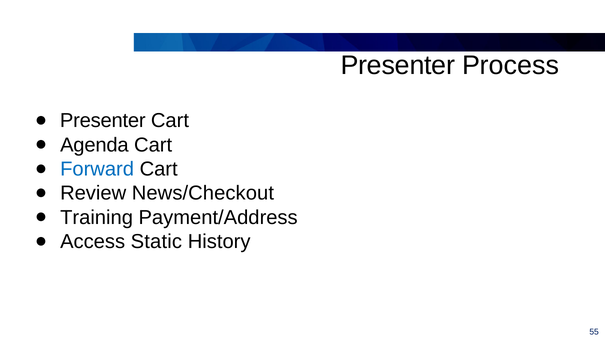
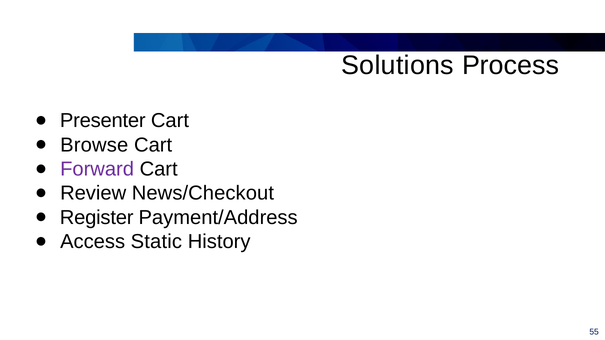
Presenter at (398, 66): Presenter -> Solutions
Agenda: Agenda -> Browse
Forward colour: blue -> purple
Training: Training -> Register
